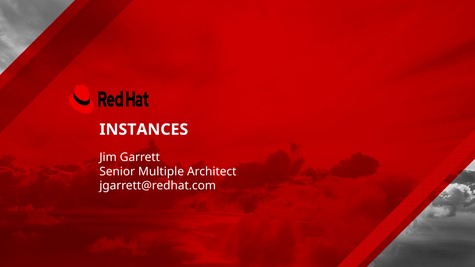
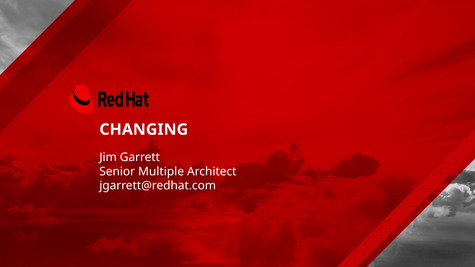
INSTANCES: INSTANCES -> CHANGING
